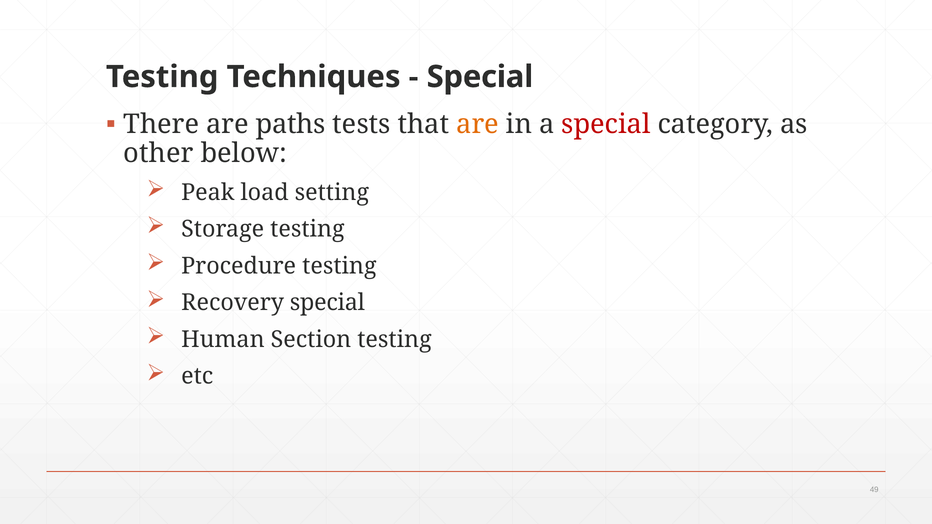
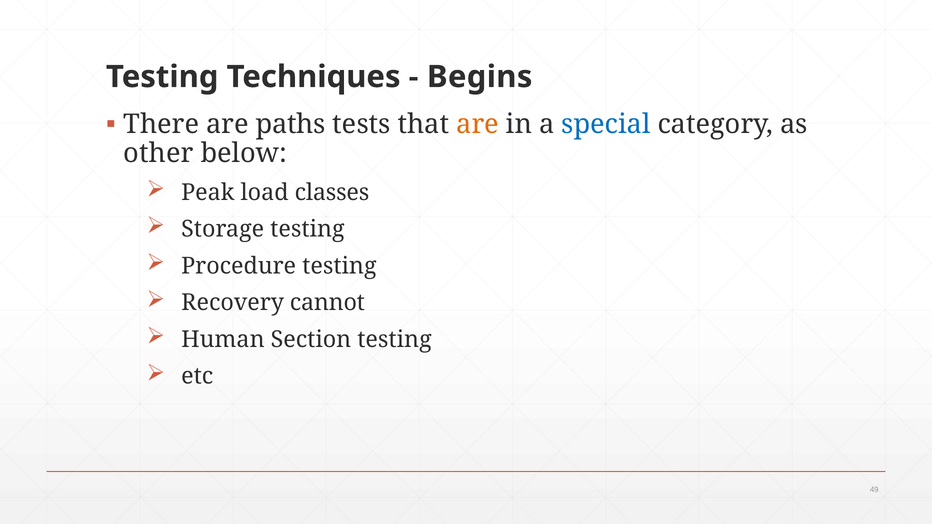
Special at (480, 77): Special -> Begins
special at (606, 124) colour: red -> blue
setting: setting -> classes
Recovery special: special -> cannot
